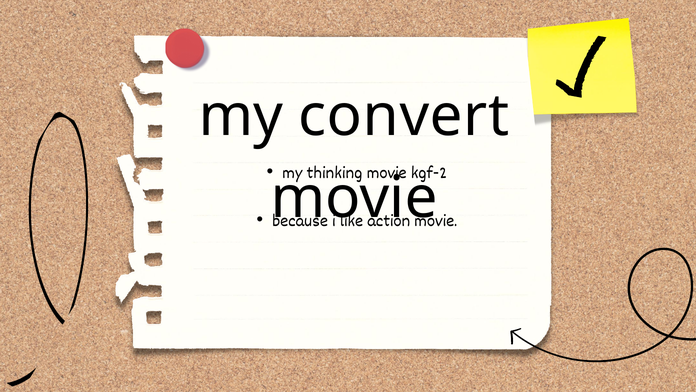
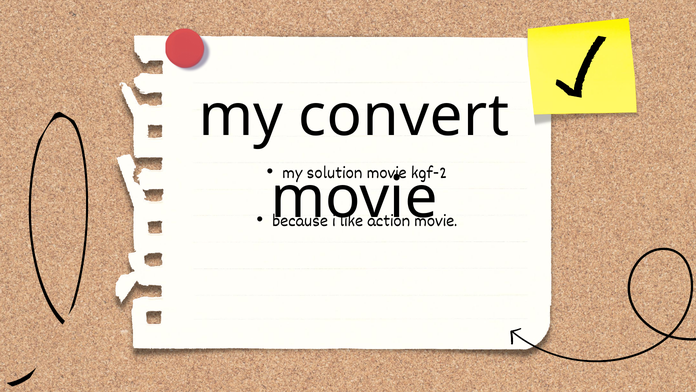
thinking: thinking -> solution
